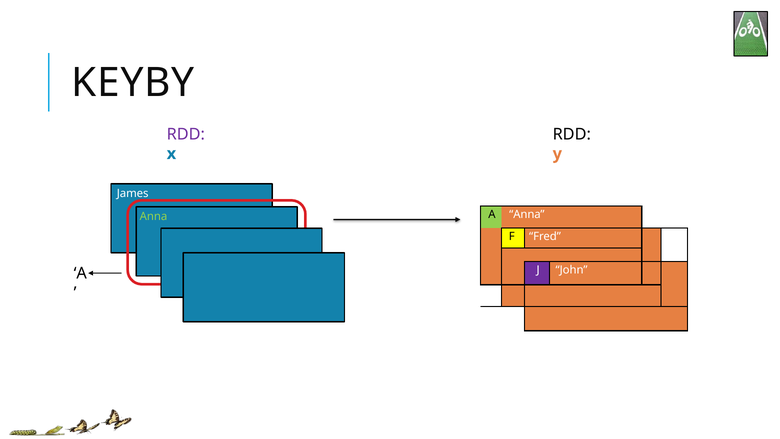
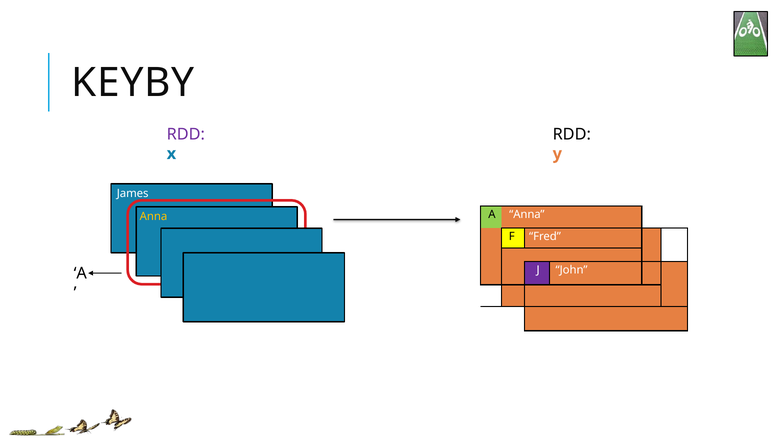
Anna at (154, 217) colour: light green -> yellow
